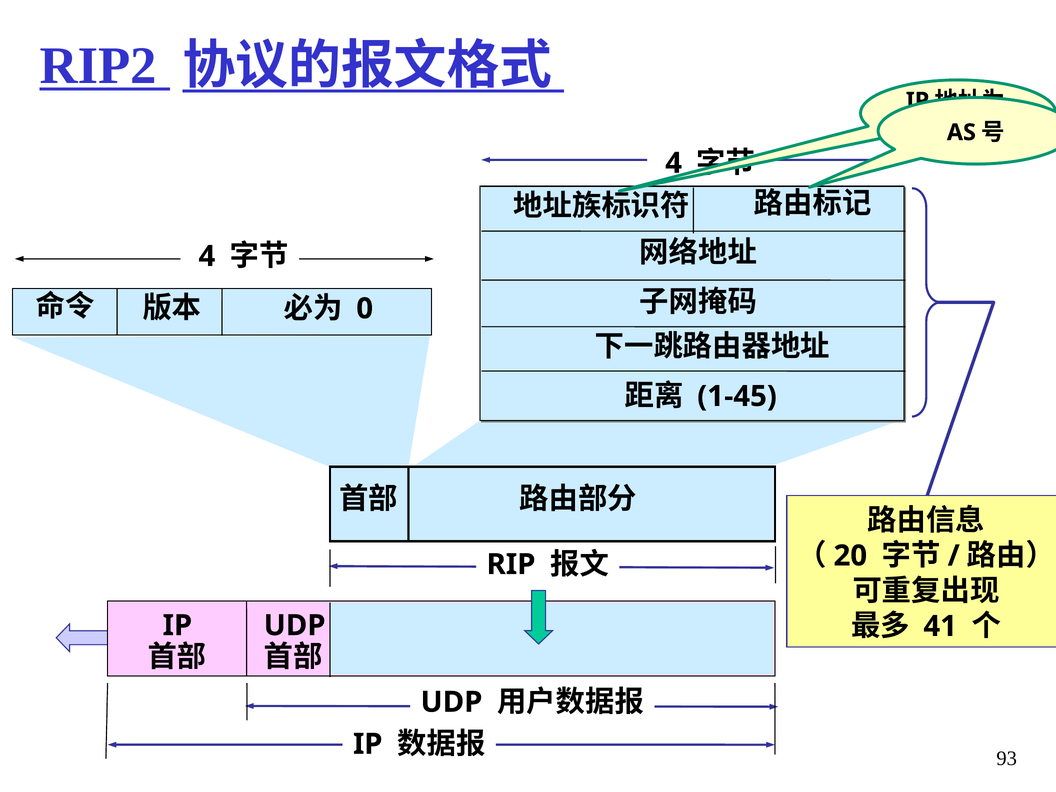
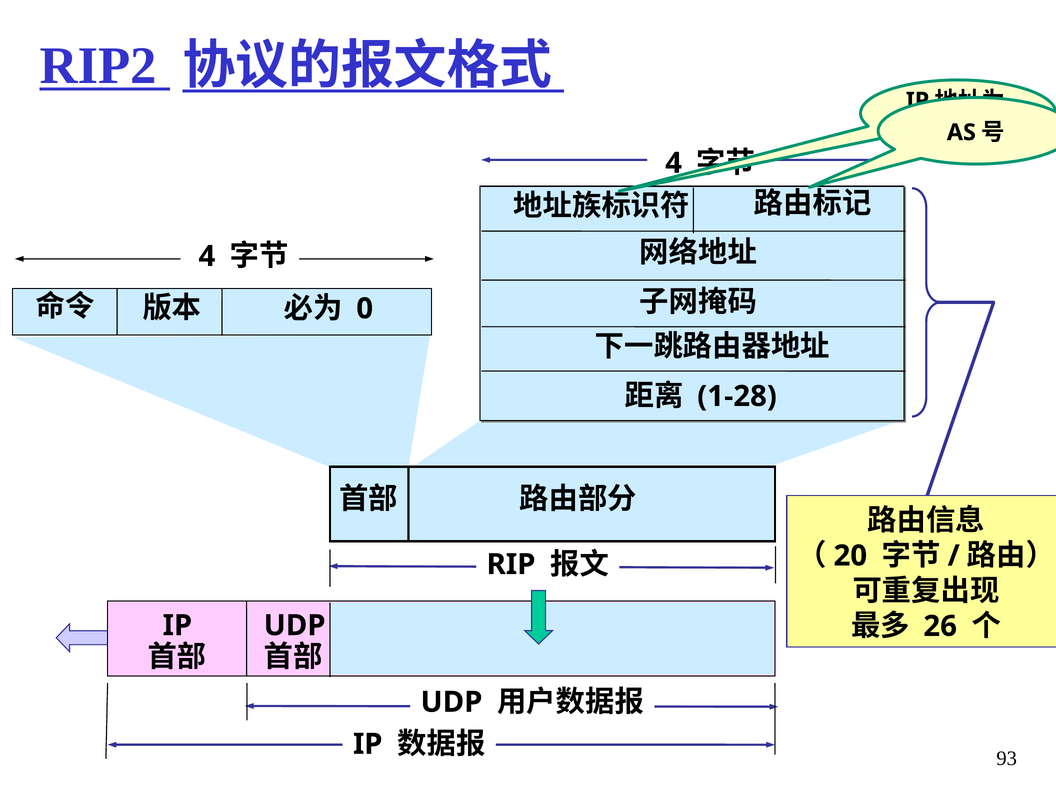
1-45: 1-45 -> 1-28
41: 41 -> 26
